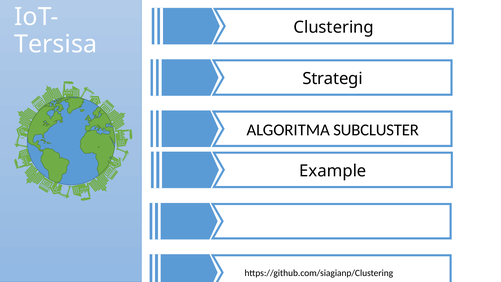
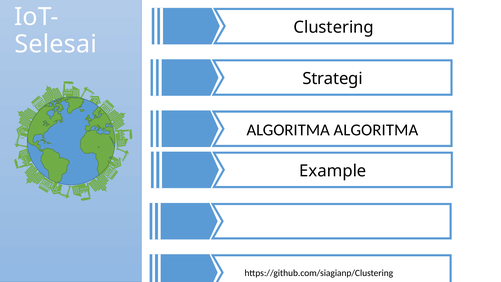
Tersisa: Tersisa -> Selesai
ALGORITMA SUBCLUSTER: SUBCLUSTER -> ALGORITMA
